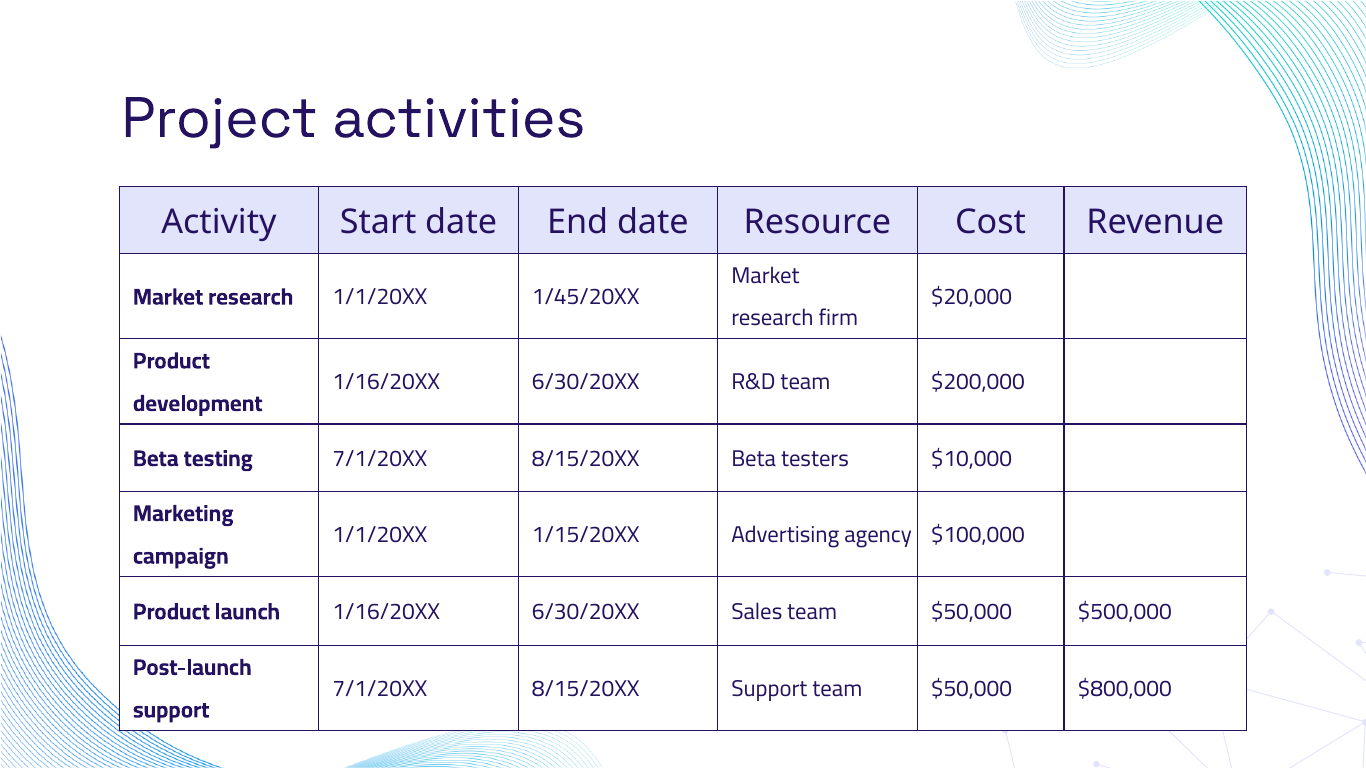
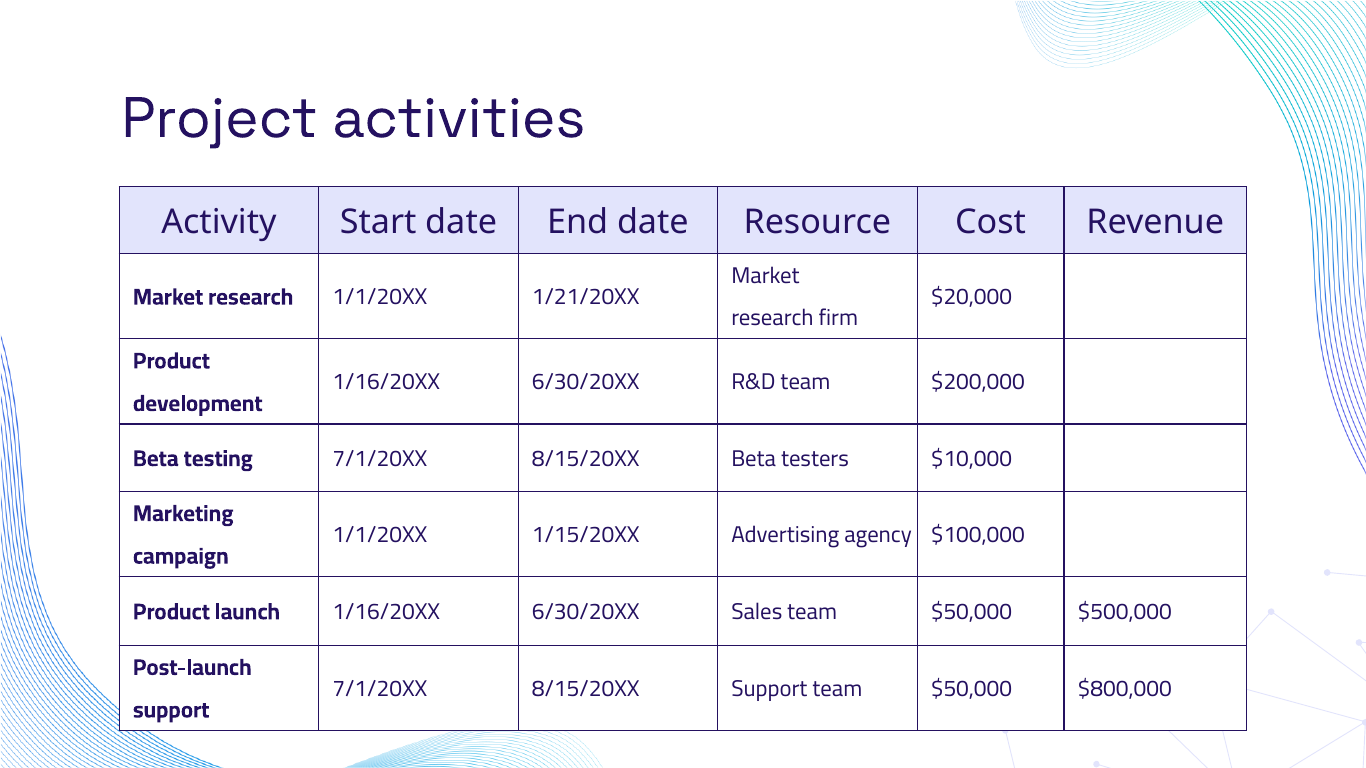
1/45/20XX: 1/45/20XX -> 1/21/20XX
